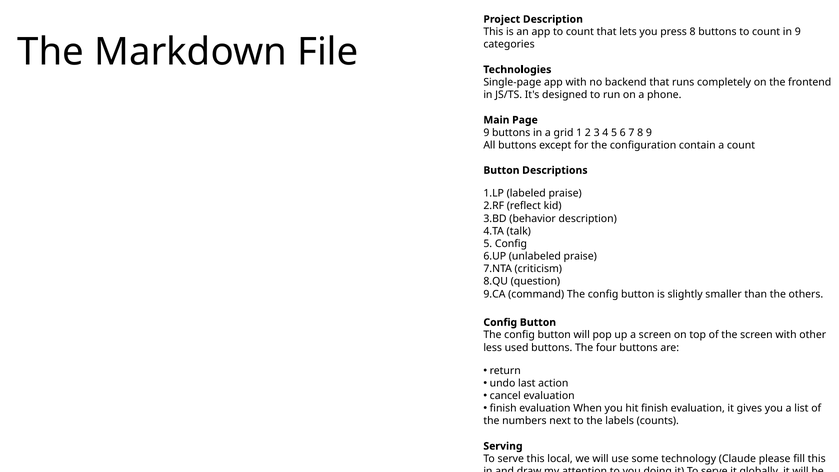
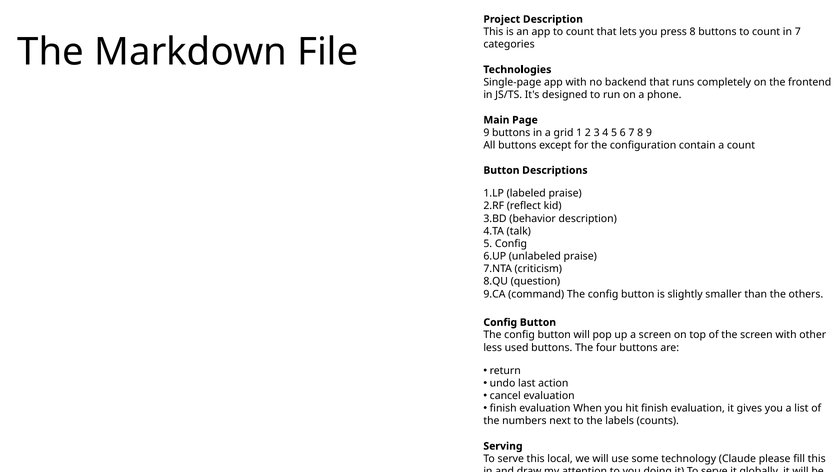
in 9: 9 -> 7
